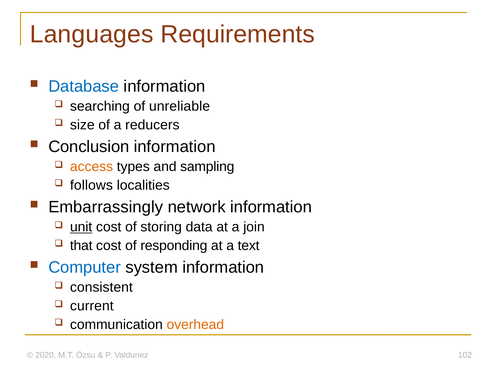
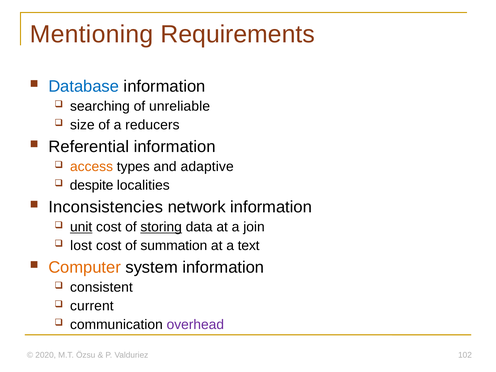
Languages: Languages -> Mentioning
Conclusion: Conclusion -> Referential
sampling: sampling -> adaptive
follows: follows -> despite
Embarrassingly: Embarrassingly -> Inconsistencies
storing underline: none -> present
that: that -> lost
responding: responding -> summation
Computer colour: blue -> orange
overhead colour: orange -> purple
